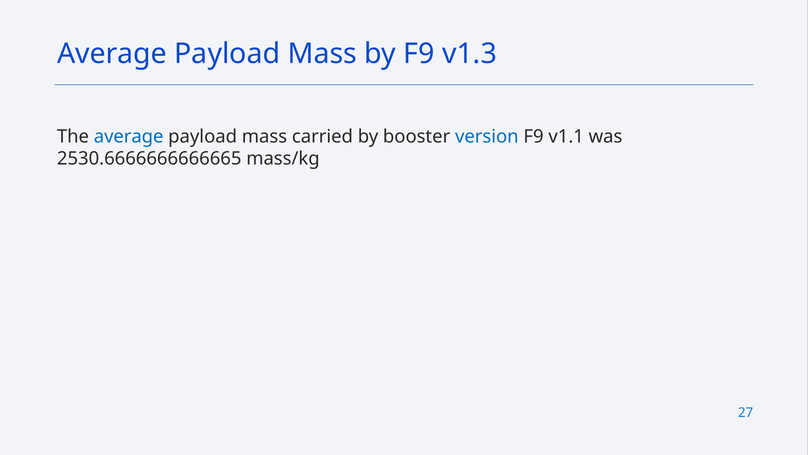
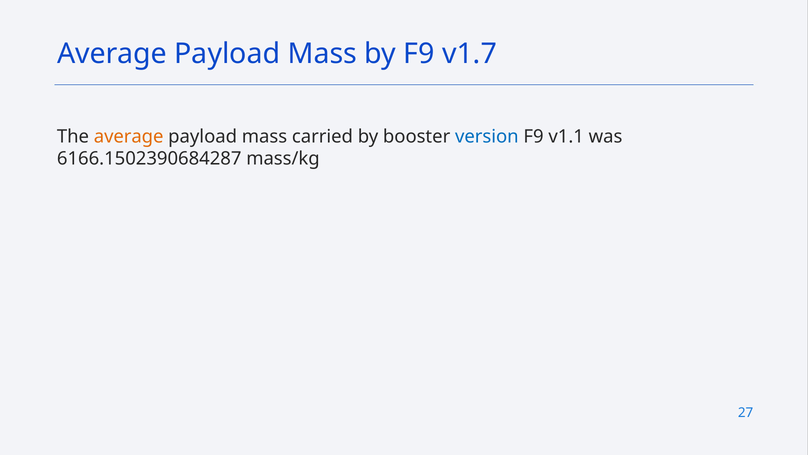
v1.3: v1.3 -> v1.7
average at (129, 136) colour: blue -> orange
2530.6666666666665: 2530.6666666666665 -> 6166.1502390684287
